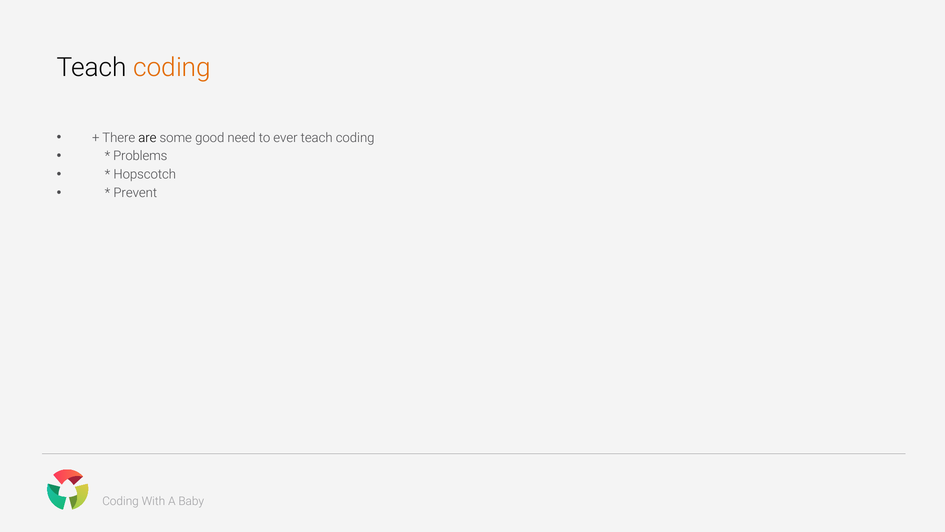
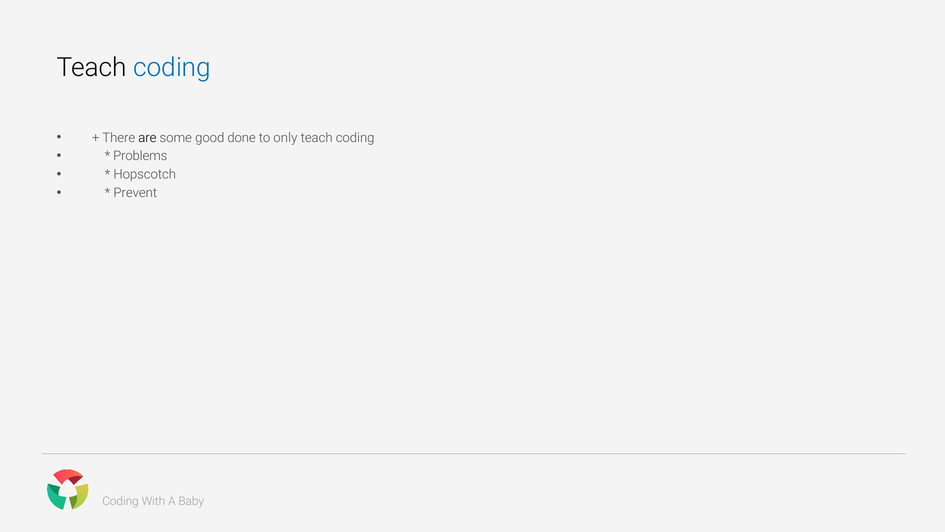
coding at (172, 67) colour: orange -> blue
need: need -> done
ever: ever -> only
